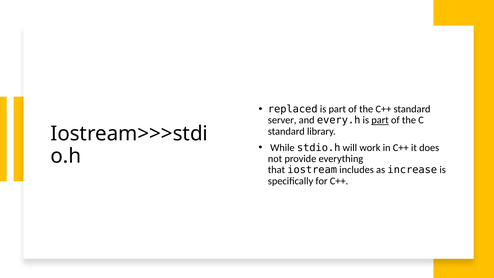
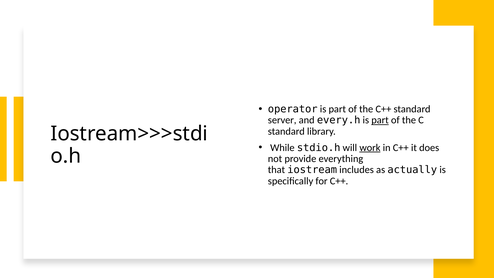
replaced: replaced -> operator
work underline: none -> present
increase: increase -> actually
